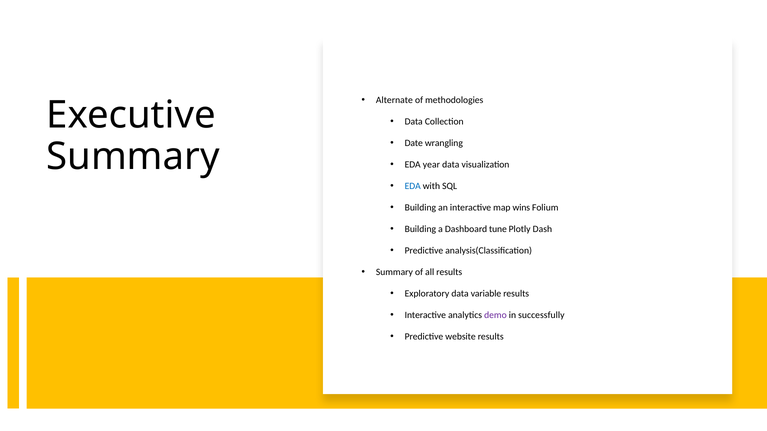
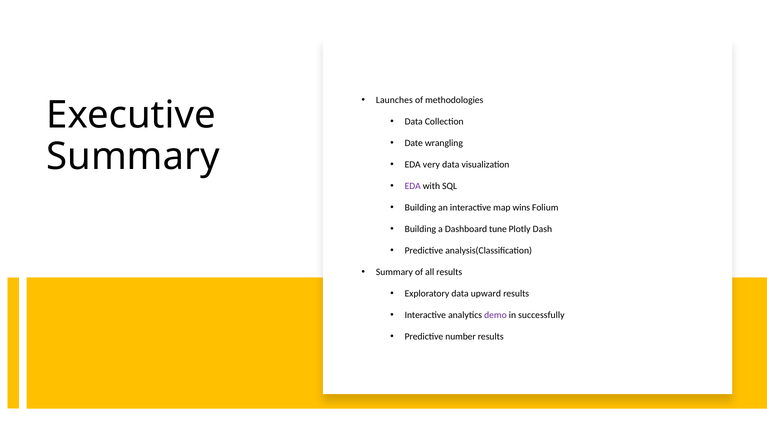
Alternate: Alternate -> Launches
year: year -> very
EDA at (413, 186) colour: blue -> purple
variable: variable -> upward
website: website -> number
